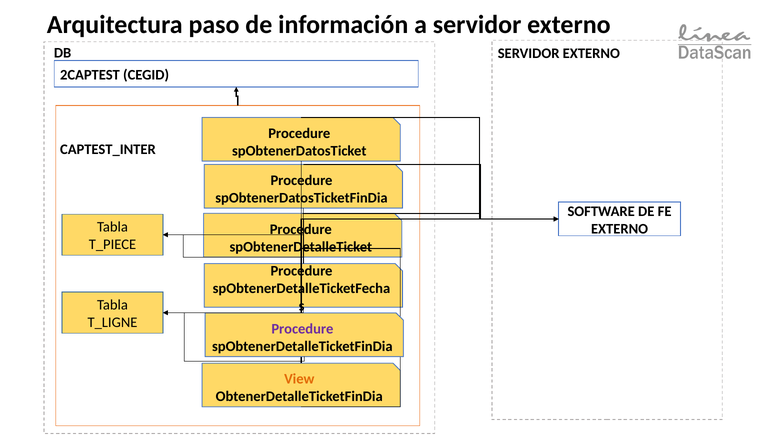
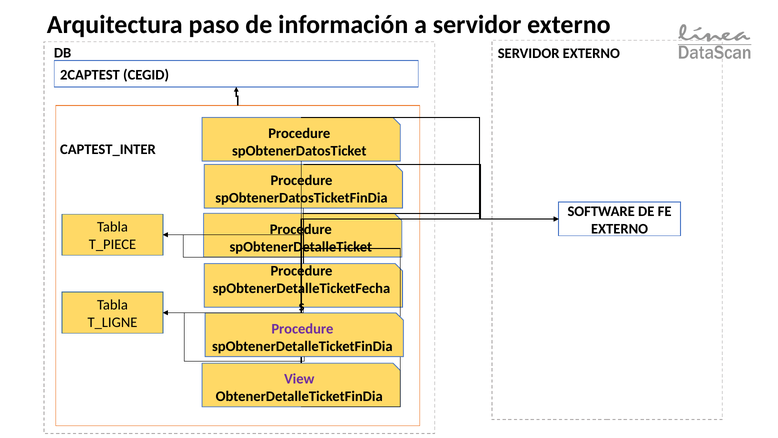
View colour: orange -> purple
